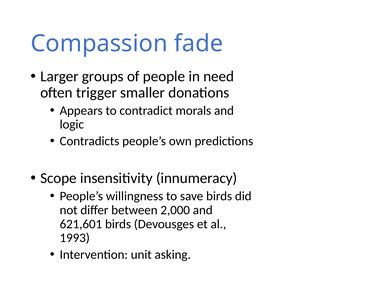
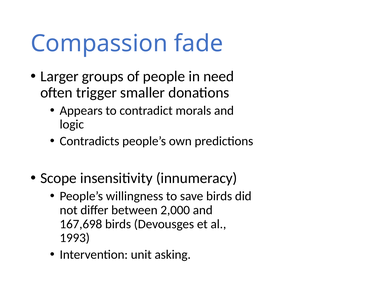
621,601: 621,601 -> 167,698
